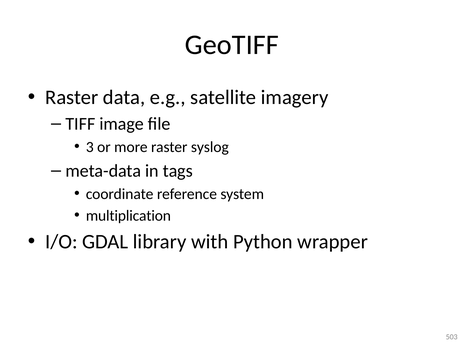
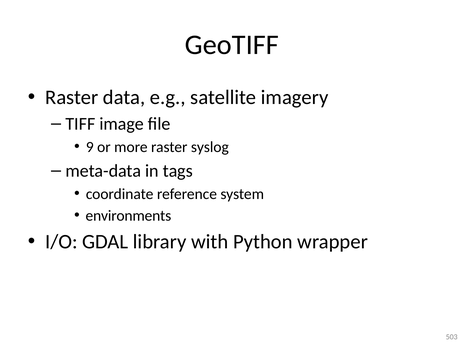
3: 3 -> 9
multiplication: multiplication -> environments
